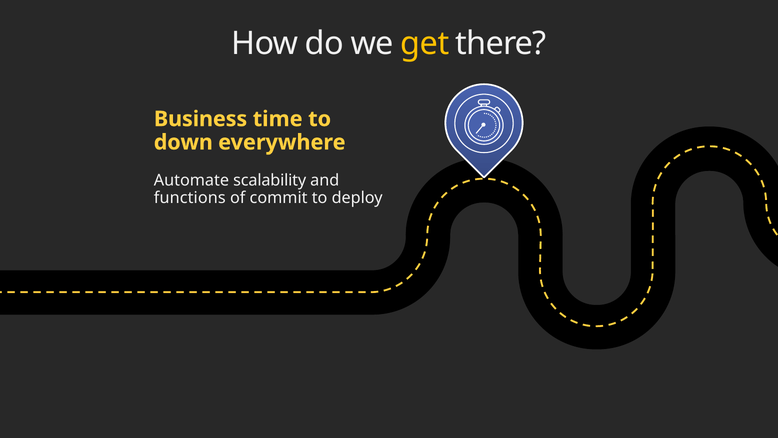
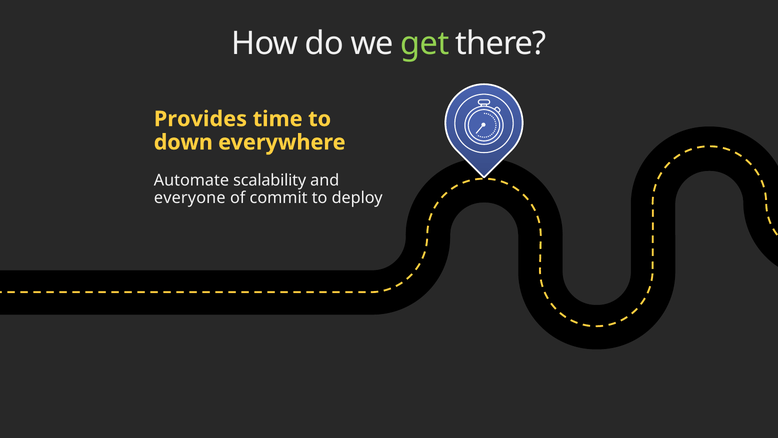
get colour: yellow -> light green
Business: Business -> Provides
functions: functions -> everyone
